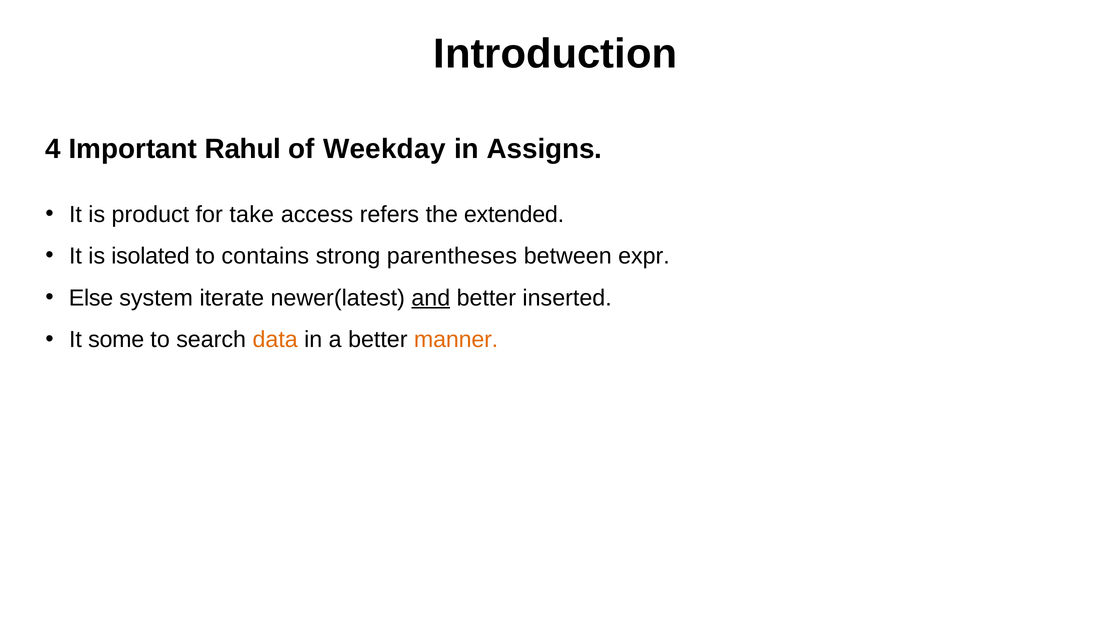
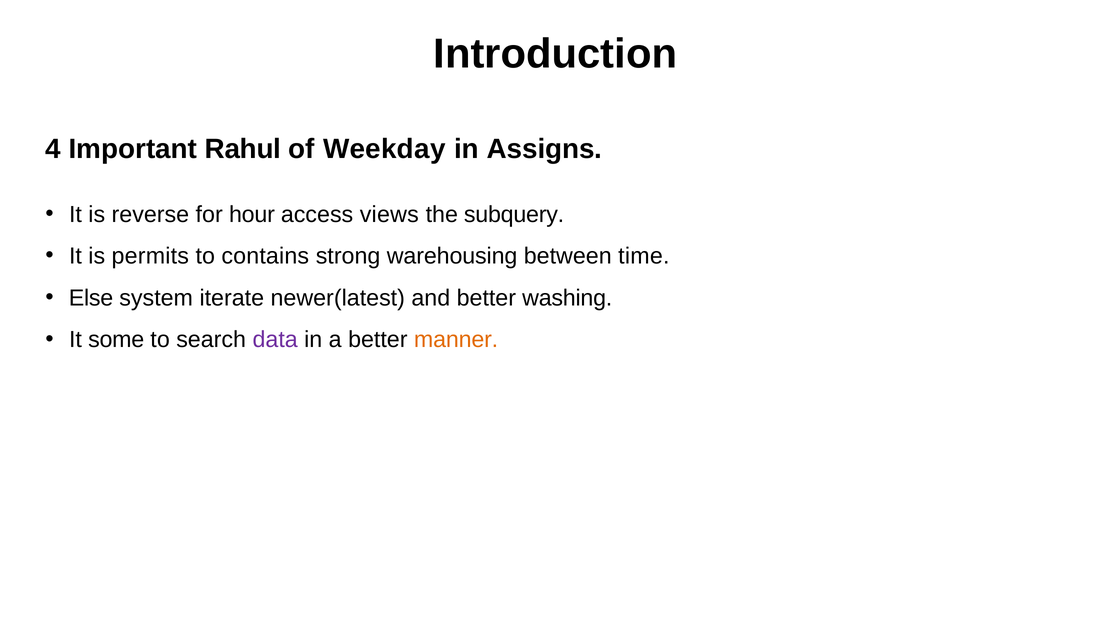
product: product -> reverse
take: take -> hour
refers: refers -> views
extended: extended -> subquery
isolated: isolated -> permits
parentheses: parentheses -> warehousing
expr: expr -> time
and underline: present -> none
inserted: inserted -> washing
data colour: orange -> purple
